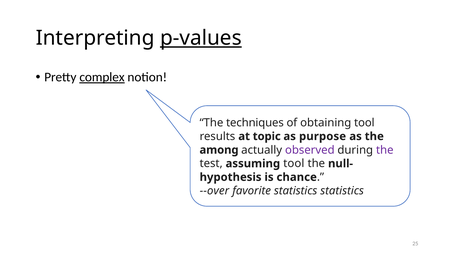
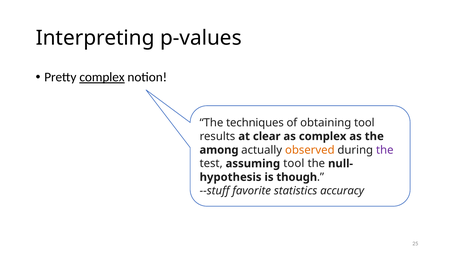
p-values underline: present -> none
topic: topic -> clear
as purpose: purpose -> complex
observed colour: purple -> orange
chance: chance -> though
--over: --over -> --stuff
statistics statistics: statistics -> accuracy
